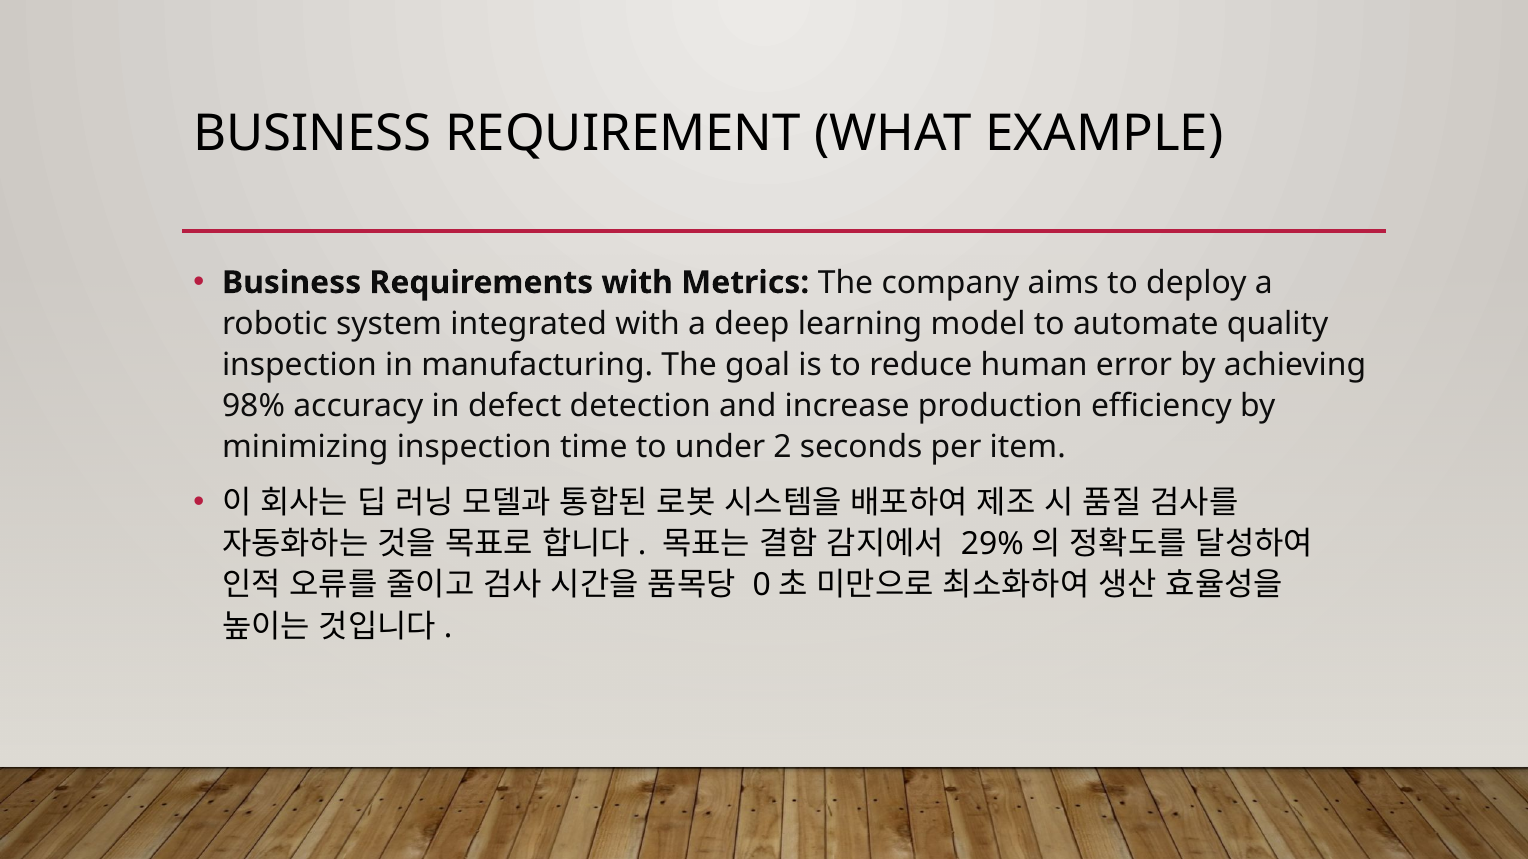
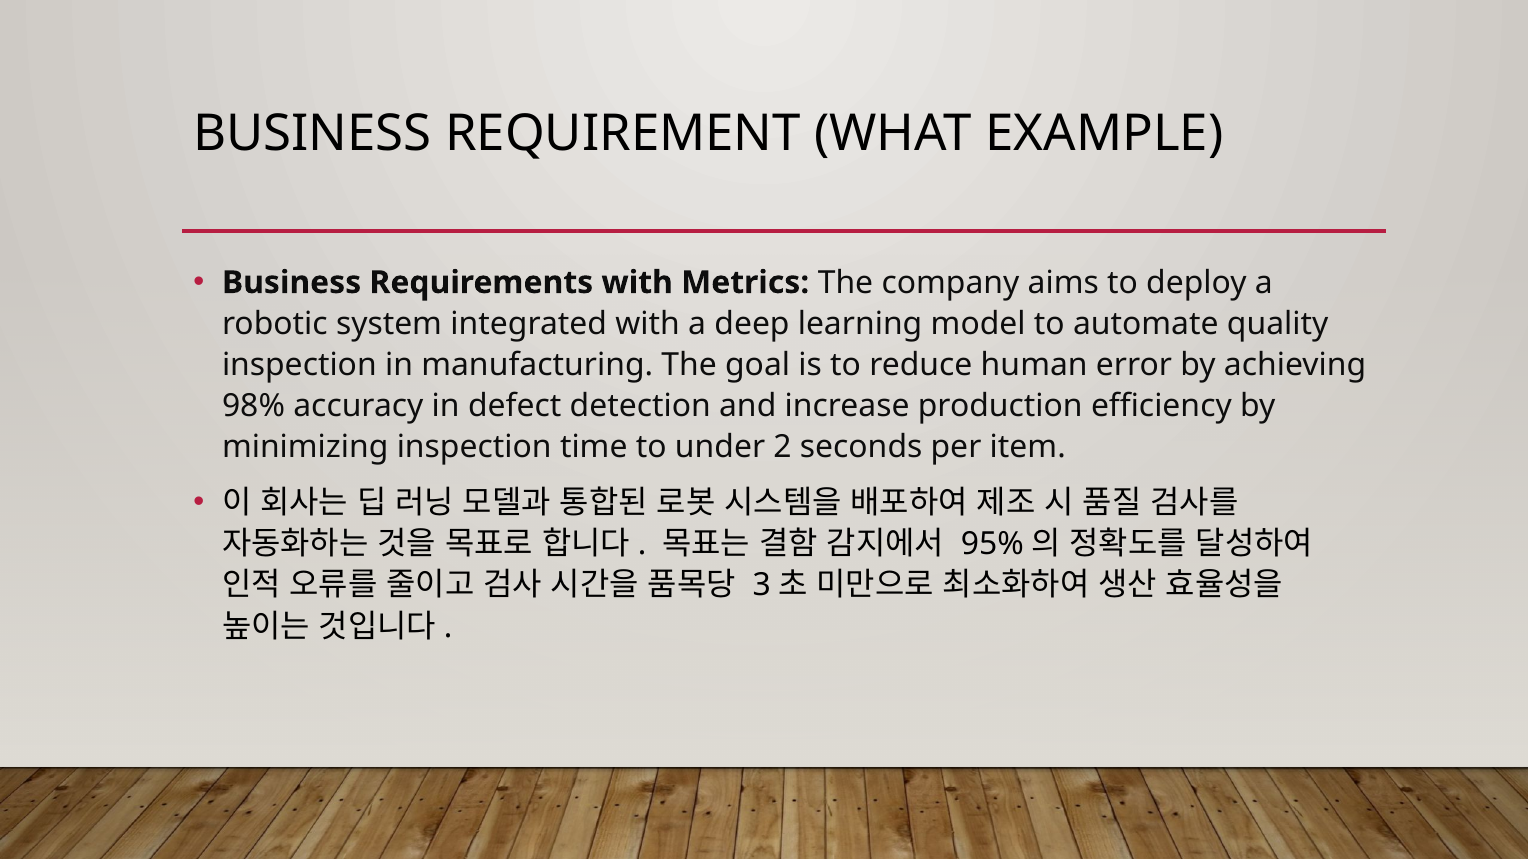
29%: 29% -> 95%
0: 0 -> 3
